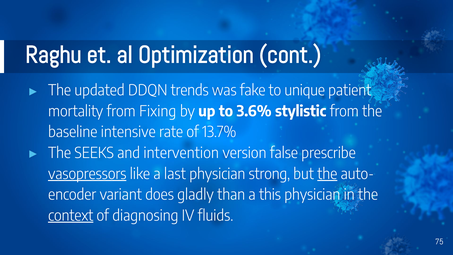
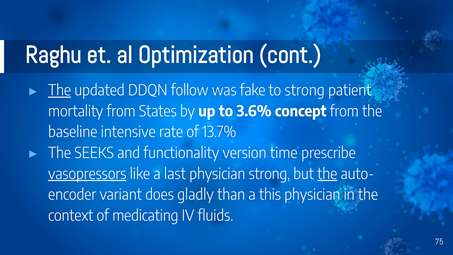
The at (60, 91) underline: none -> present
trends: trends -> follow
to unique: unique -> strong
Fixing: Fixing -> States
stylistic: stylistic -> concept
intervention: intervention -> functionality
false: false -> time
context underline: present -> none
diagnosing: diagnosing -> medicating
